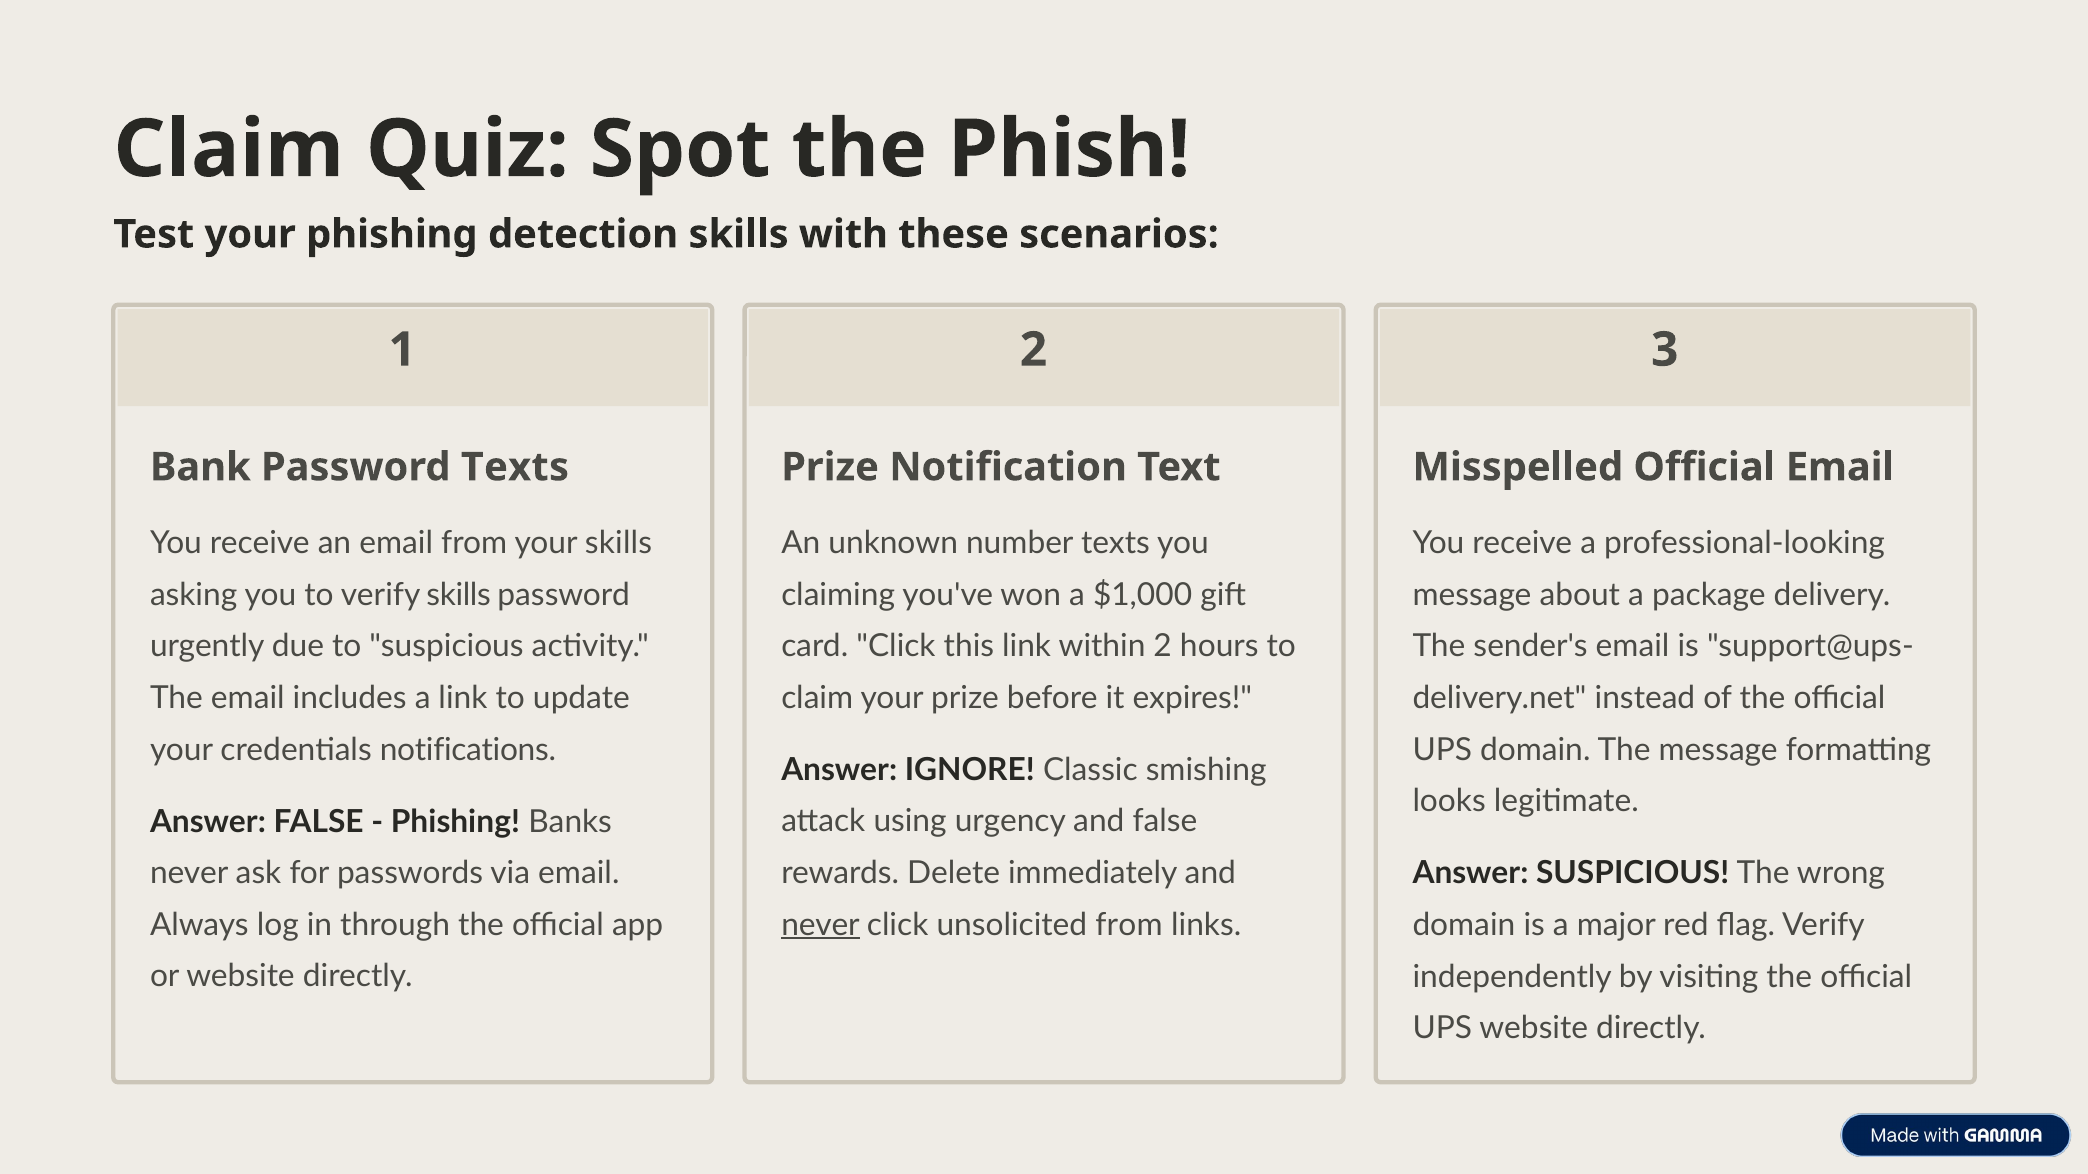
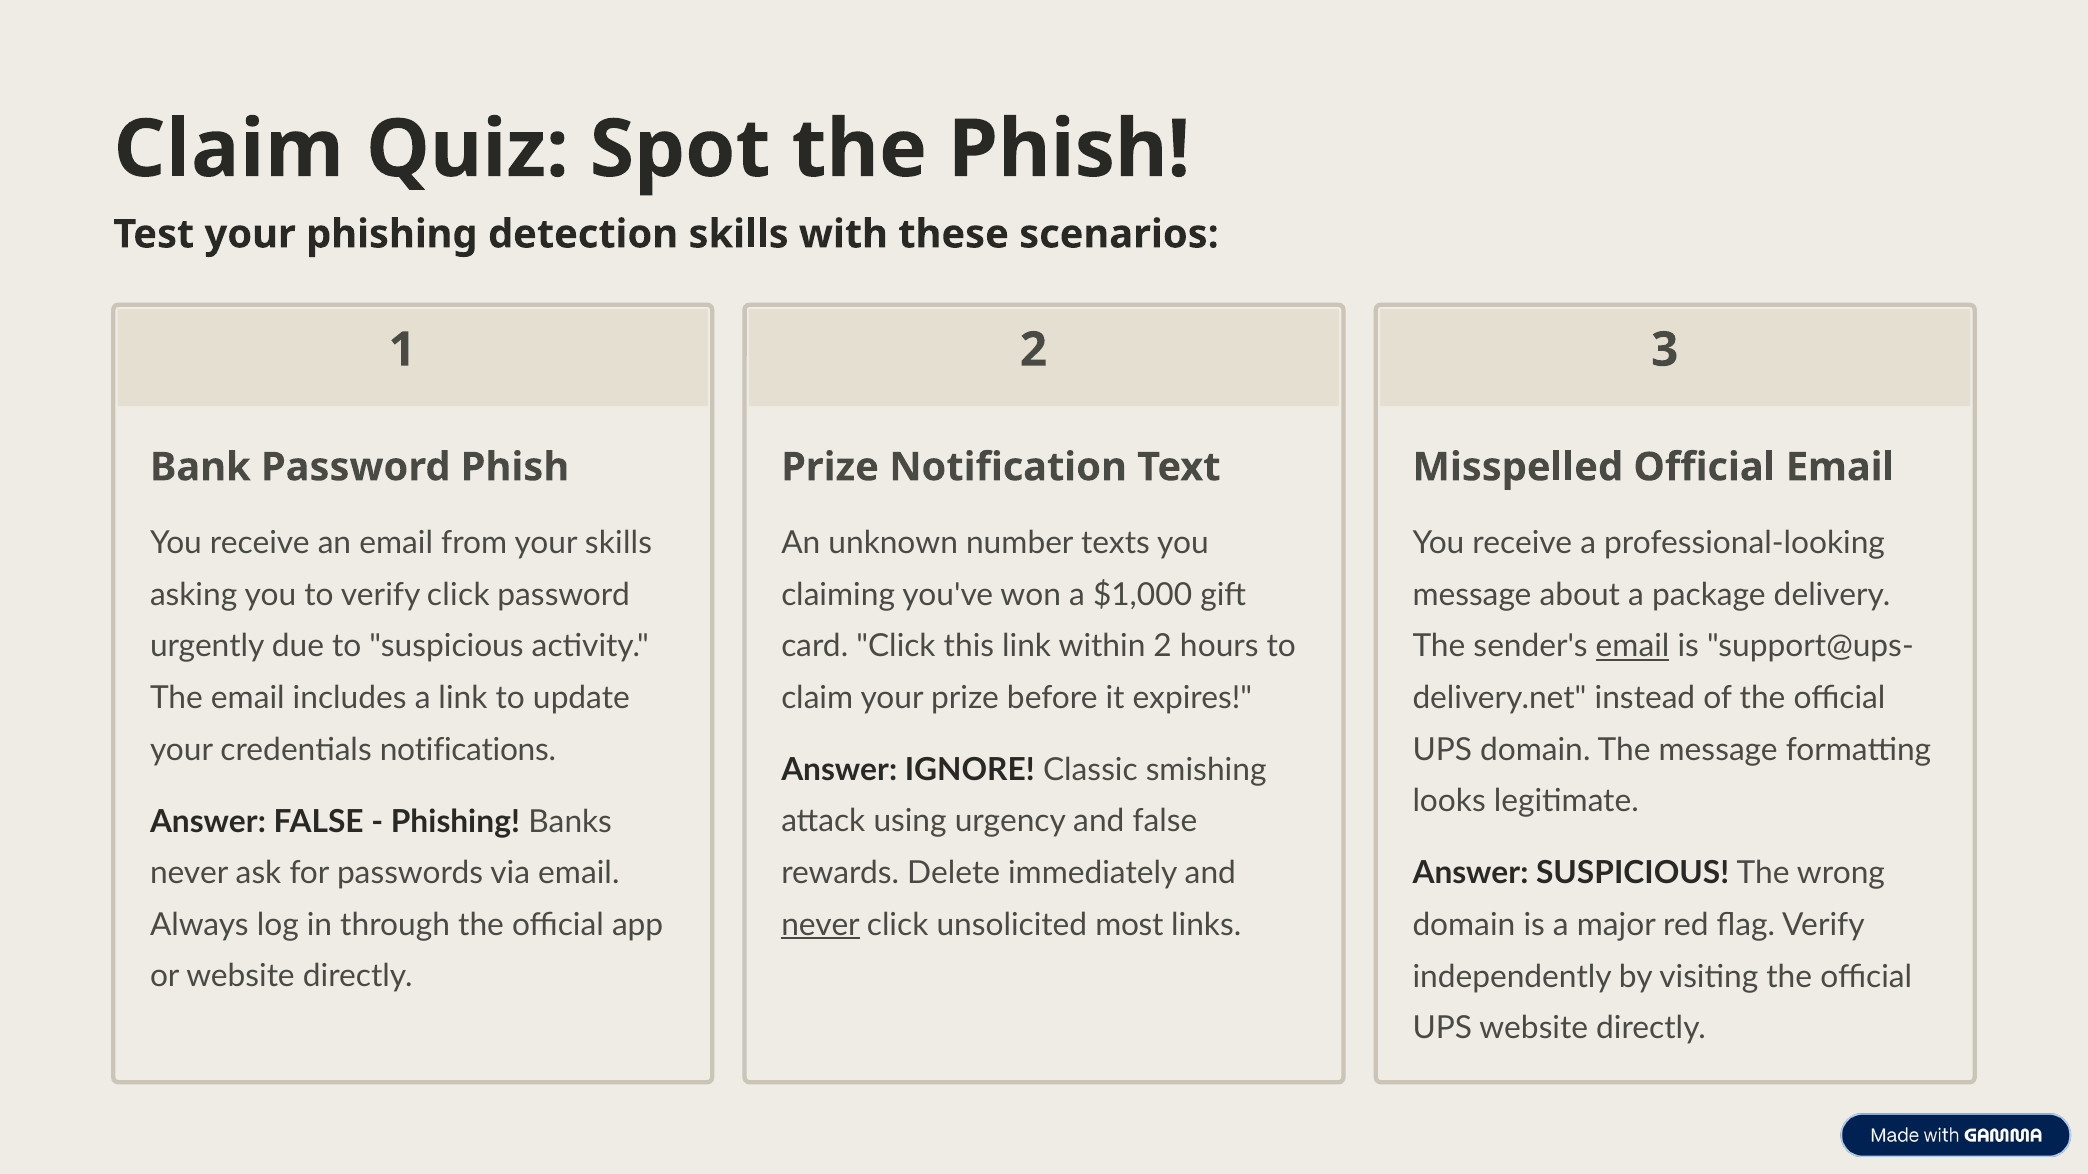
Password Texts: Texts -> Phish
verify skills: skills -> click
email at (1633, 647) underline: none -> present
unsolicited from: from -> most
